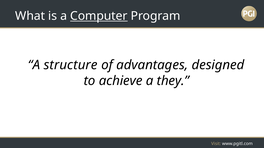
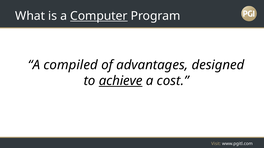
structure: structure -> compiled
achieve underline: none -> present
they: they -> cost
